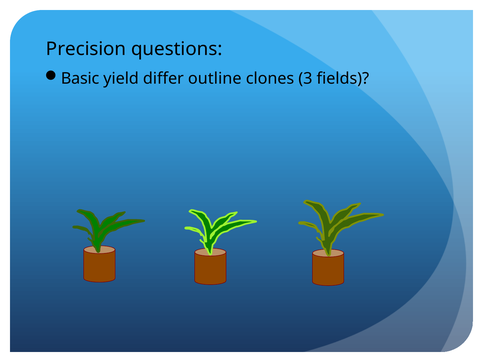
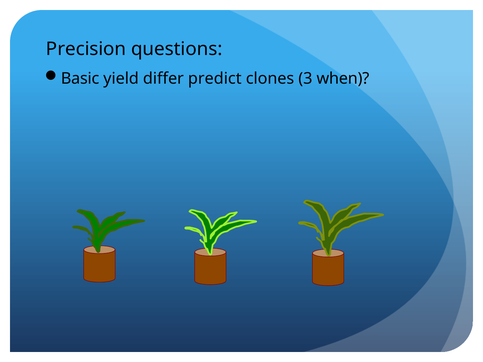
outline: outline -> predict
fields: fields -> when
